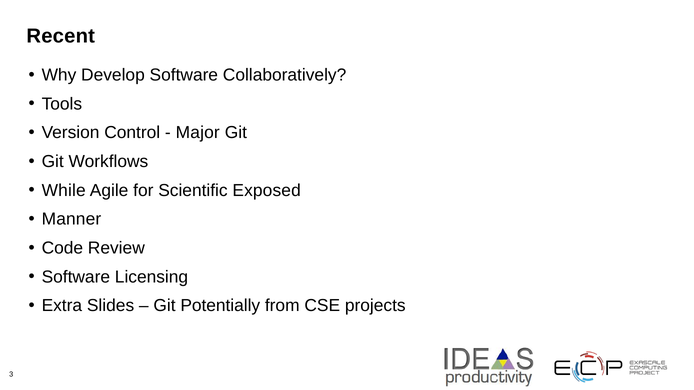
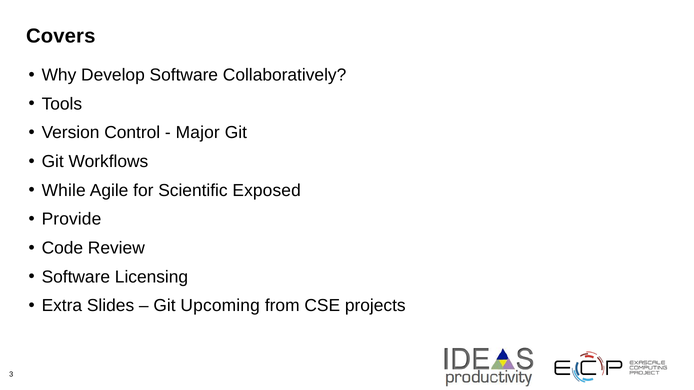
Recent: Recent -> Covers
Manner: Manner -> Provide
Potentially: Potentially -> Upcoming
